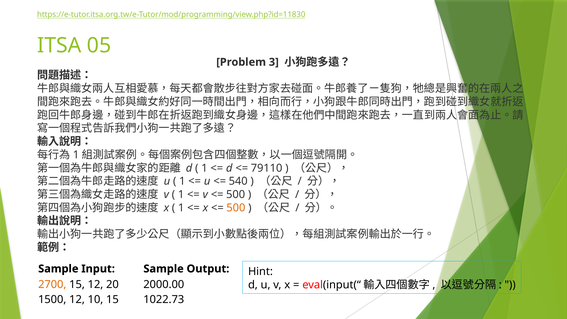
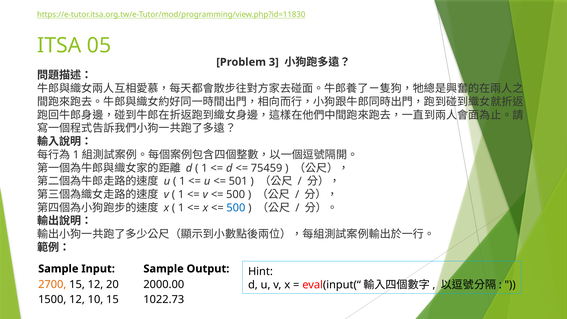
79110: 79110 -> 75459
540: 540 -> 501
500 at (236, 208) colour: orange -> blue
